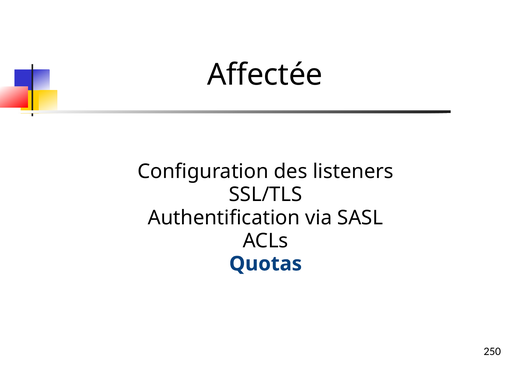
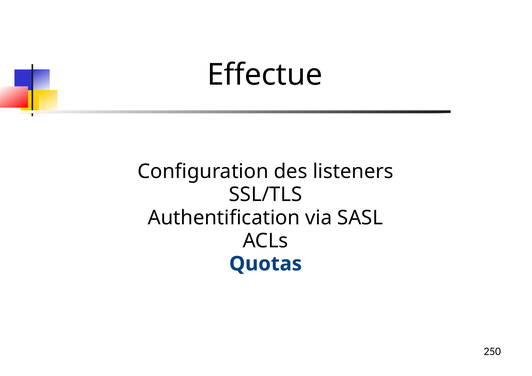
Affectée: Affectée -> Effectue
